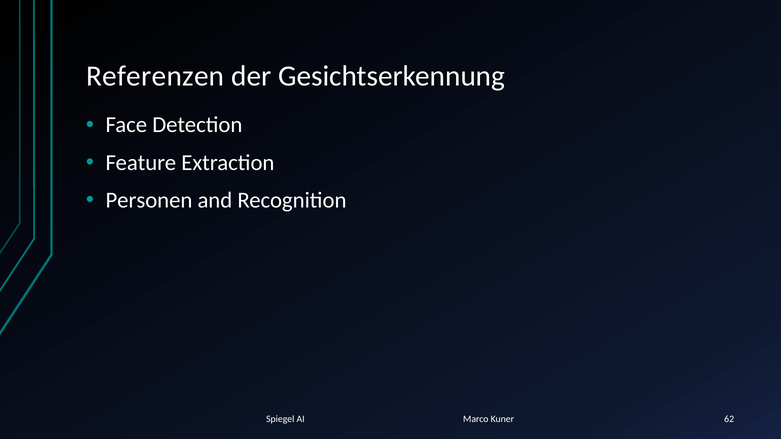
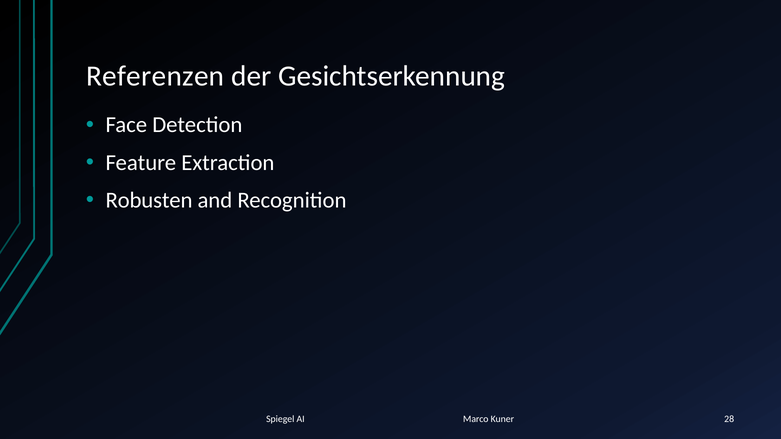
Personen: Personen -> Robusten
62: 62 -> 28
